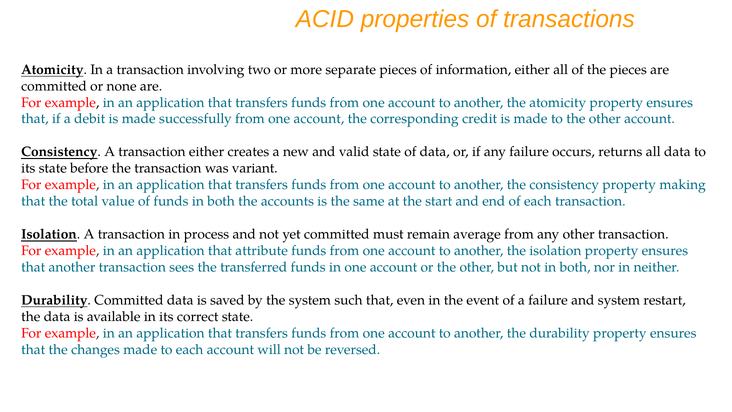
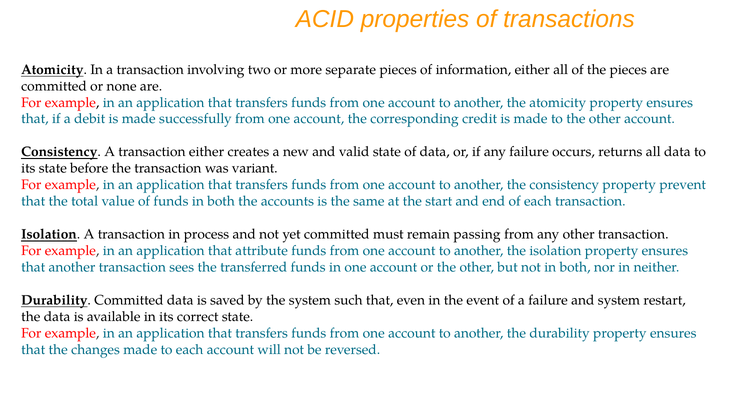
making: making -> prevent
average: average -> passing
